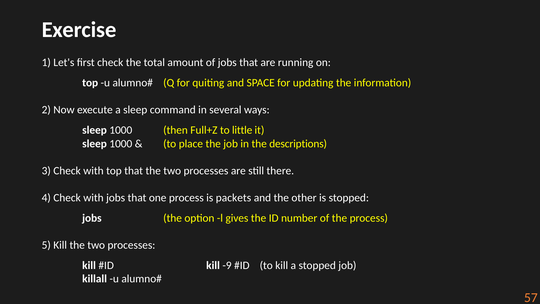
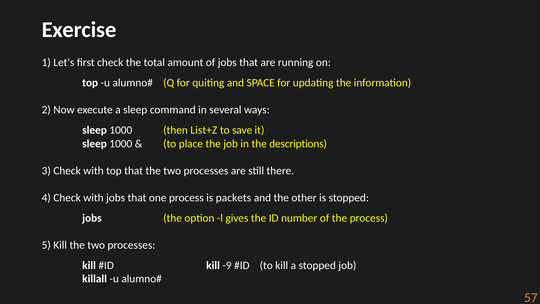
Full+Z: Full+Z -> List+Z
little: little -> save
